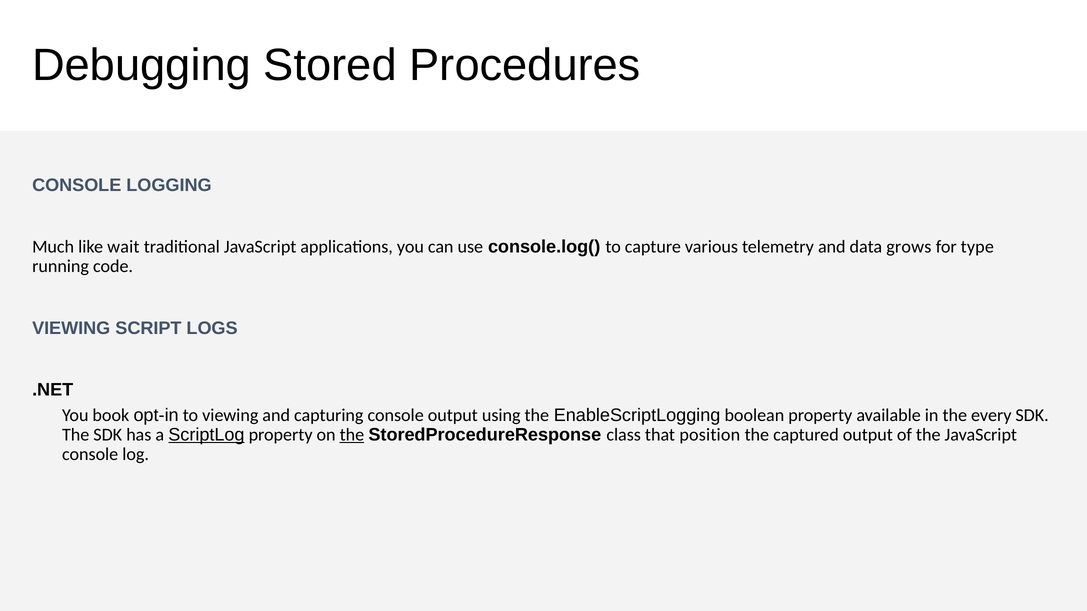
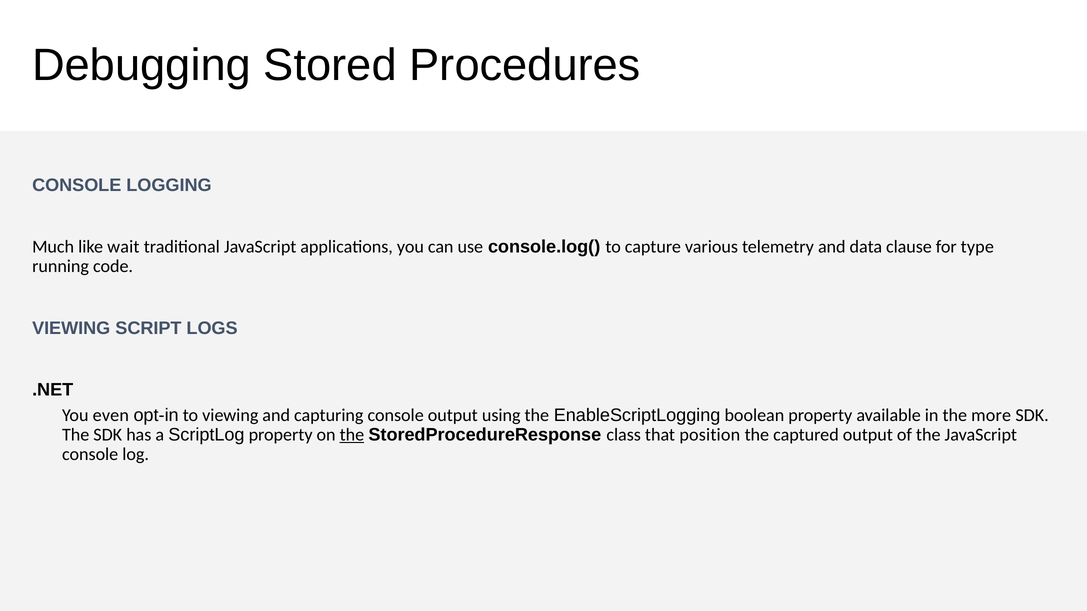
grows: grows -> clause
book: book -> even
every: every -> more
ScriptLog underline: present -> none
